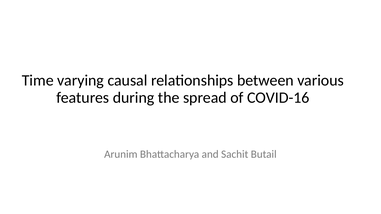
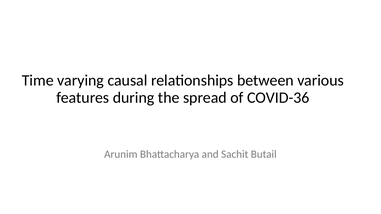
COVID-16: COVID-16 -> COVID-36
